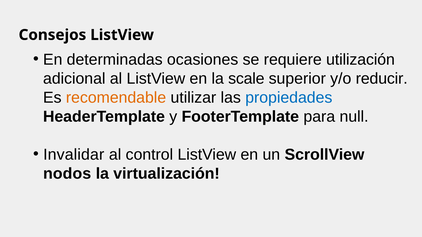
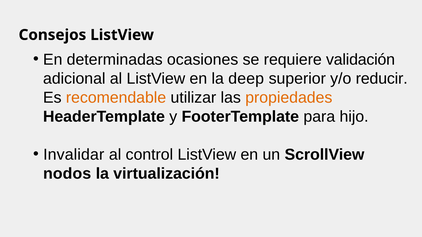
utilización: utilización -> validación
scale: scale -> deep
propiedades colour: blue -> orange
null: null -> hijo
